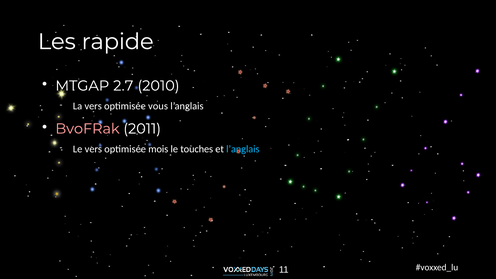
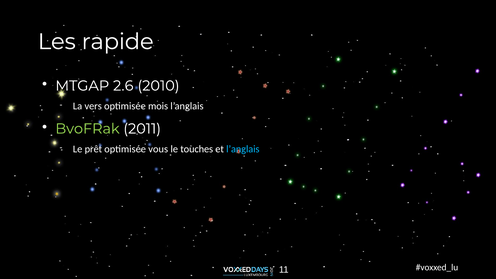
2.7: 2.7 -> 2.6
vous: vous -> mois
BvoFRak colour: pink -> light green
Le vers: vers -> prêt
mois: mois -> vous
